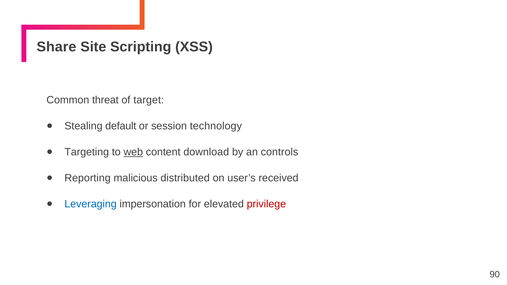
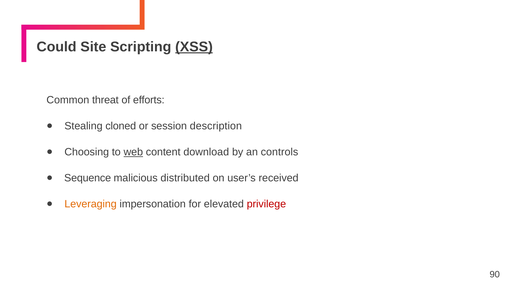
Share: Share -> Could
XSS underline: none -> present
target: target -> efforts
default: default -> cloned
technology: technology -> description
Targeting: Targeting -> Choosing
Reporting: Reporting -> Sequence
Leveraging colour: blue -> orange
